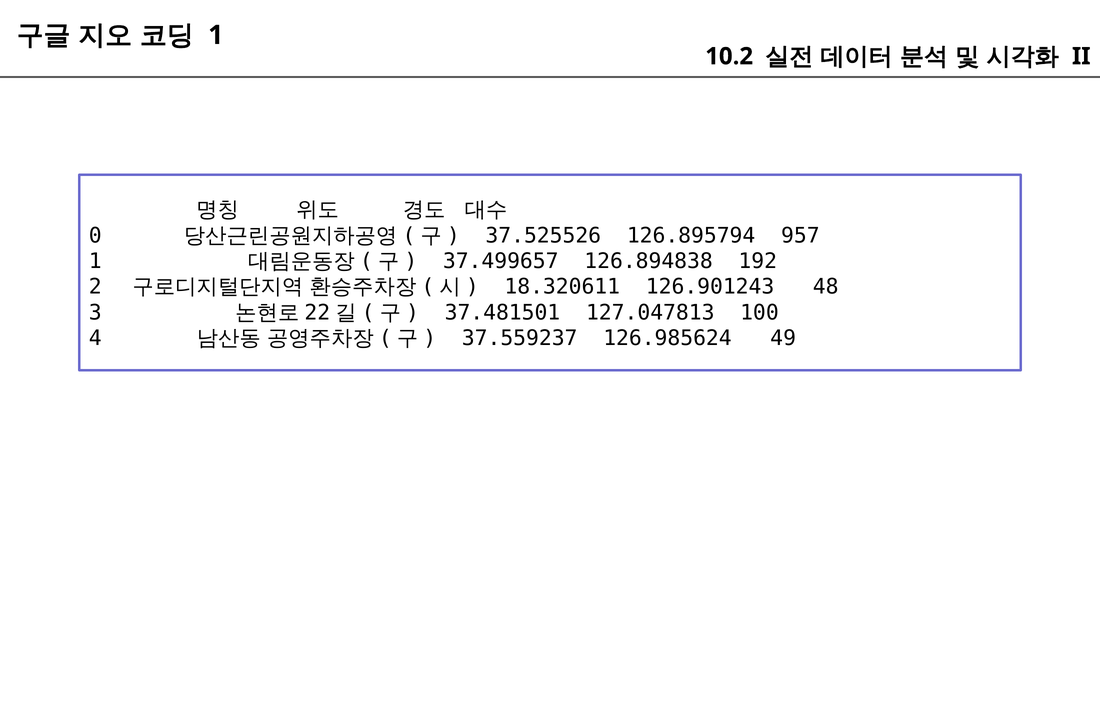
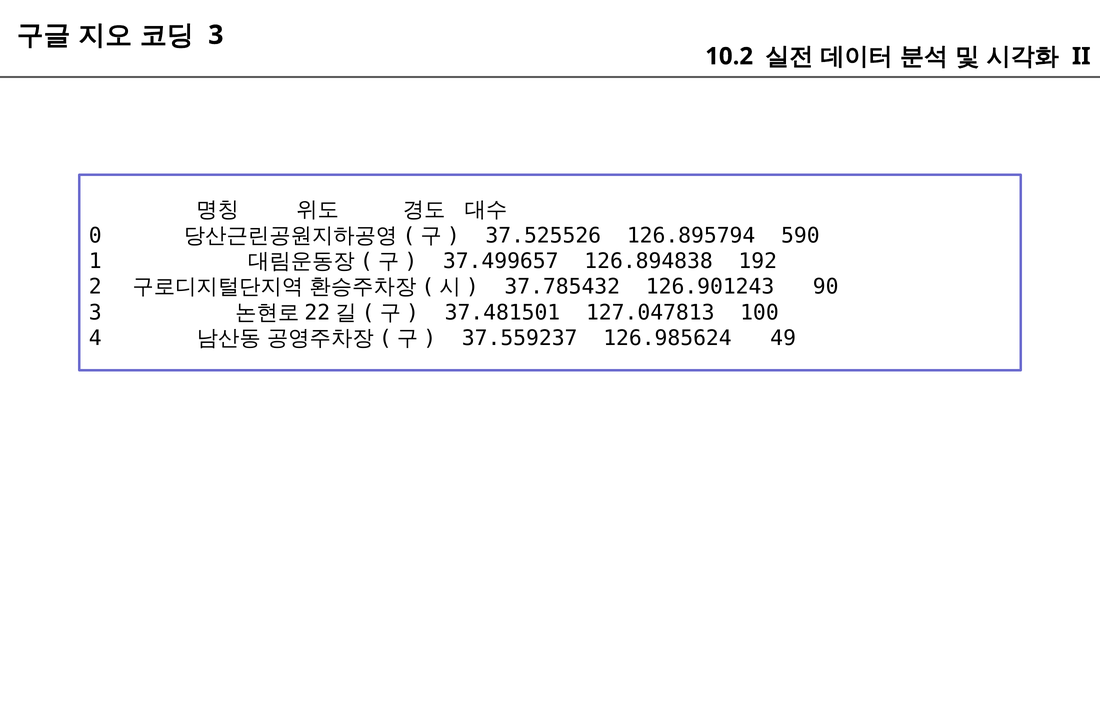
1 at (216, 35): 1 -> 3
957: 957 -> 590
18.320611: 18.320611 -> 37.785432
48: 48 -> 90
